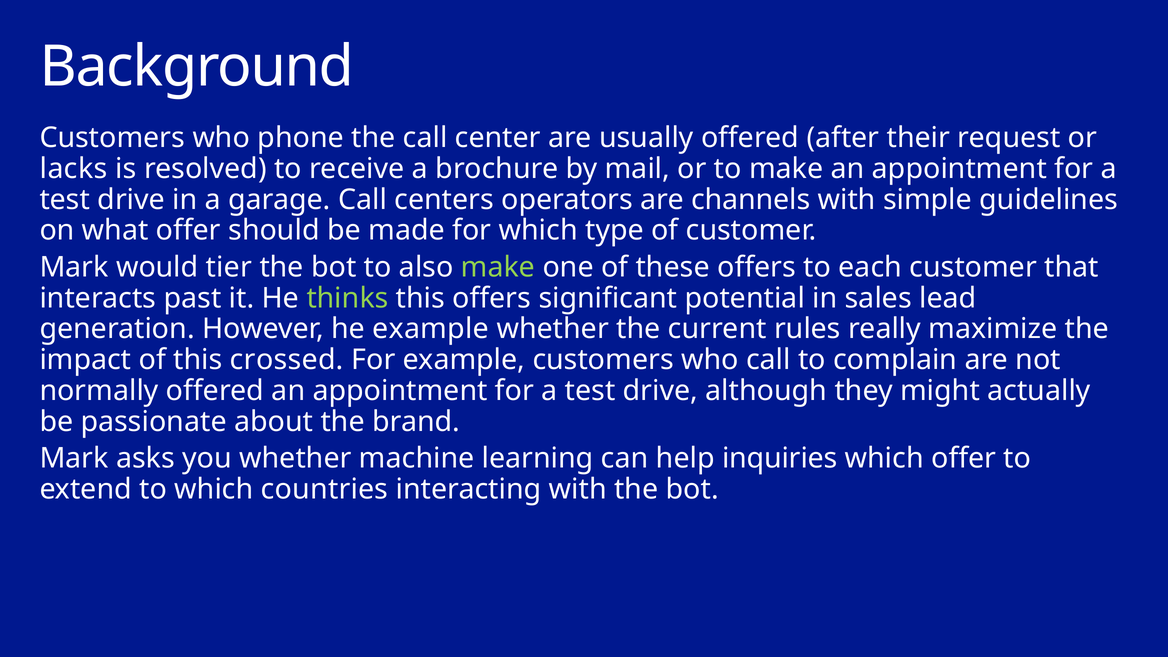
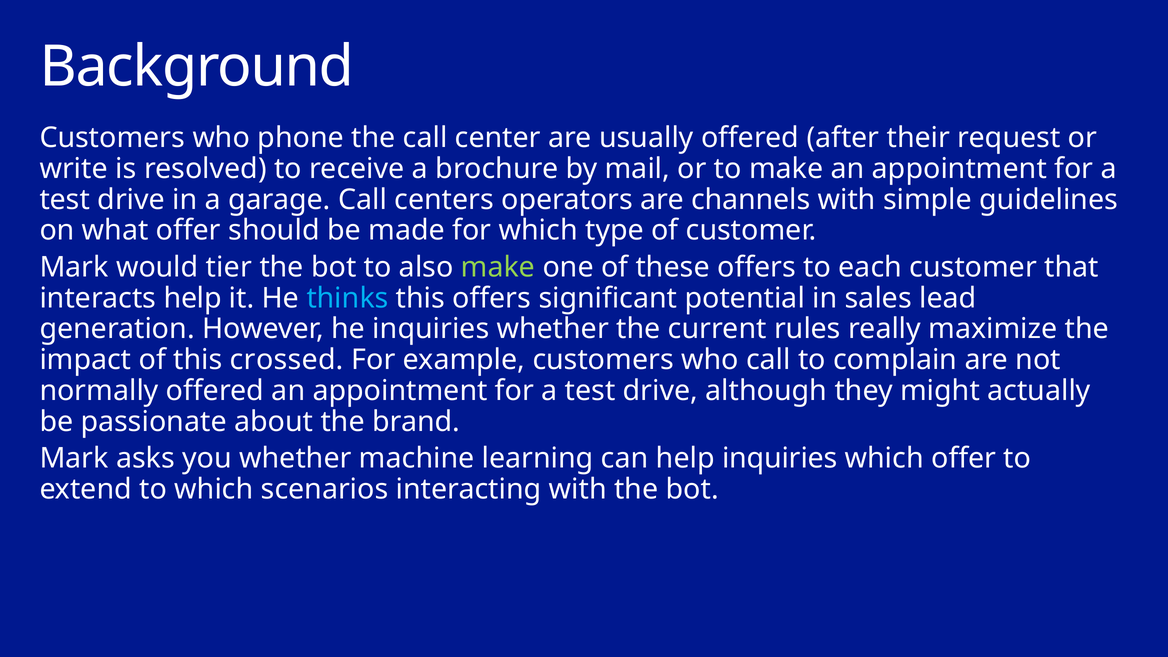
lacks: lacks -> write
interacts past: past -> help
thinks colour: light green -> light blue
he example: example -> inquiries
countries: countries -> scenarios
